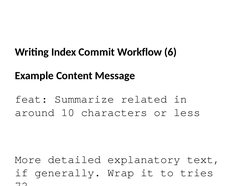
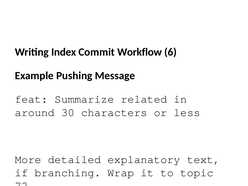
Content: Content -> Pushing
10: 10 -> 30
generally: generally -> branching
tries: tries -> topic
